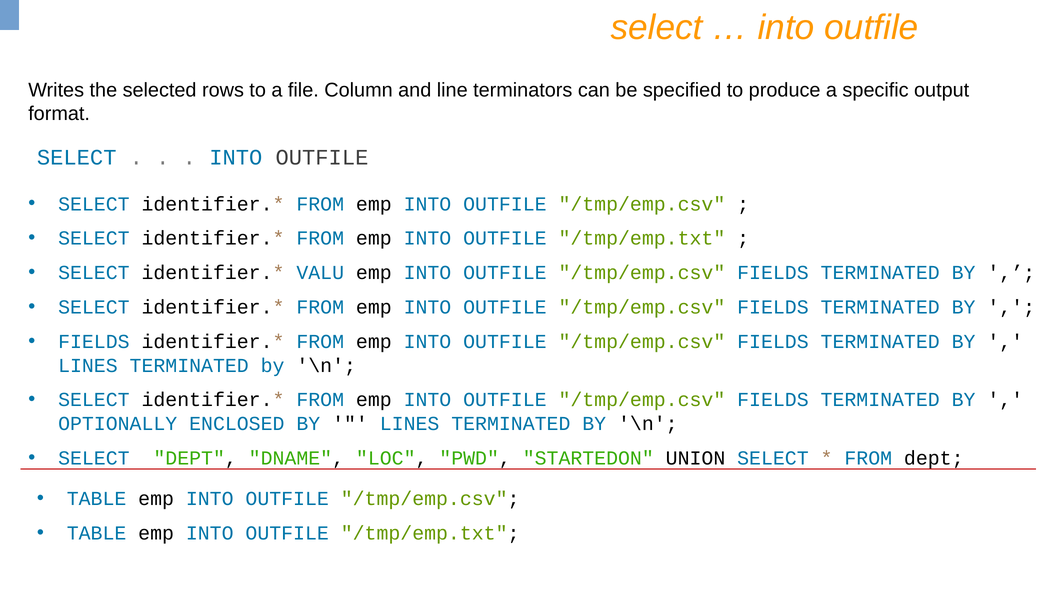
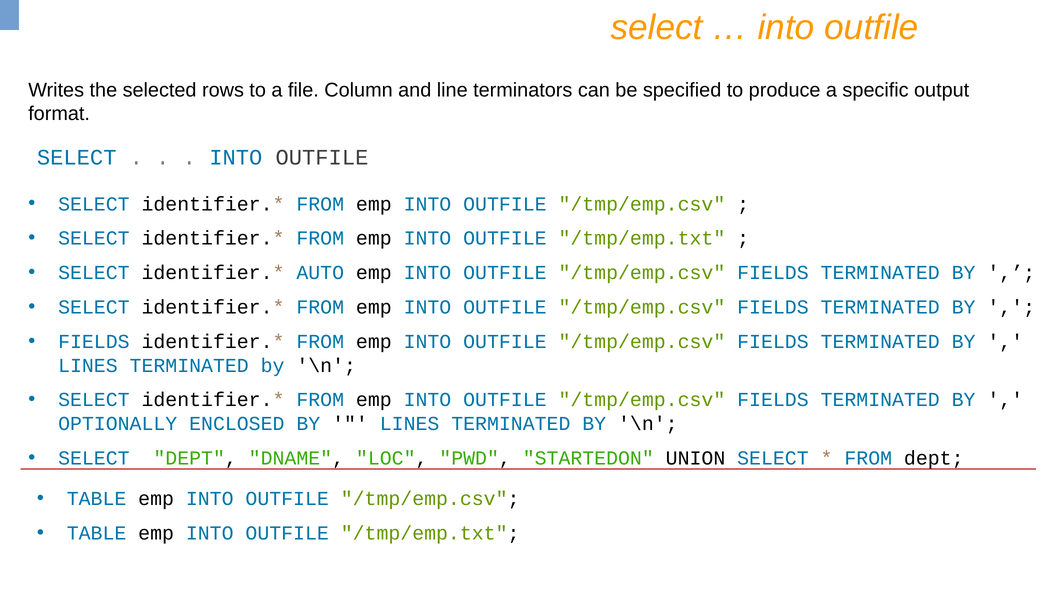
VALU: VALU -> AUTO
